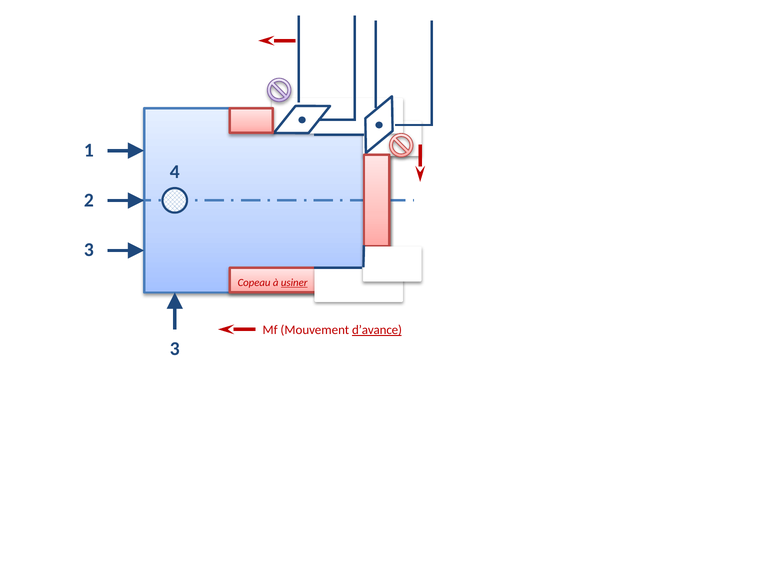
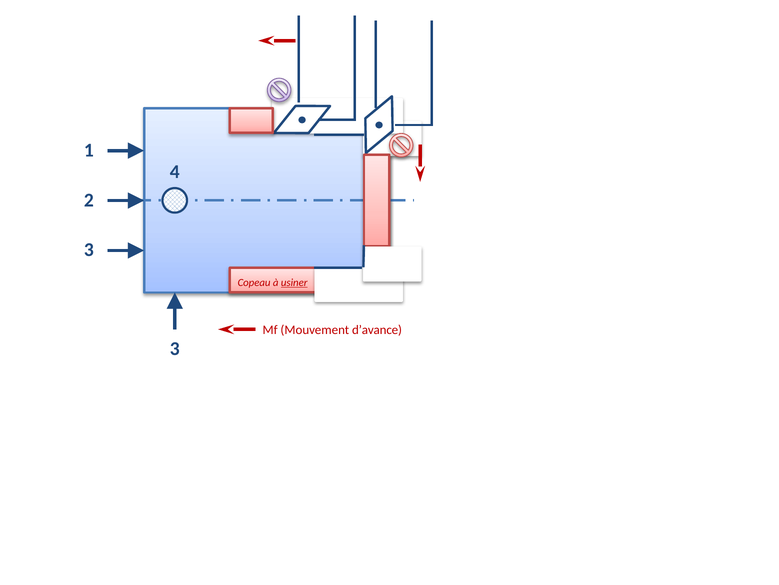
d’avance underline: present -> none
